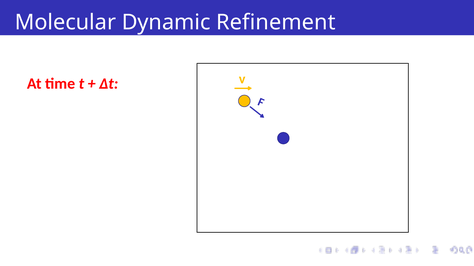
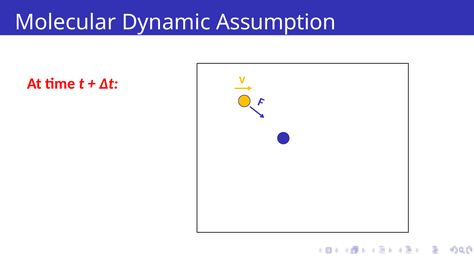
Refinement: Refinement -> Assumption
